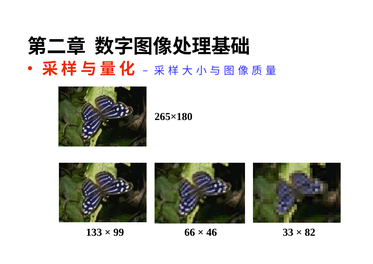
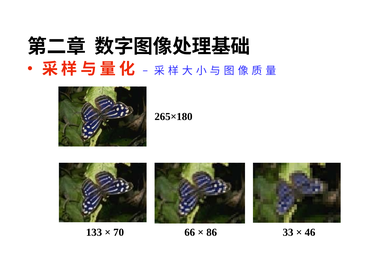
99: 99 -> 70
46: 46 -> 86
82: 82 -> 46
